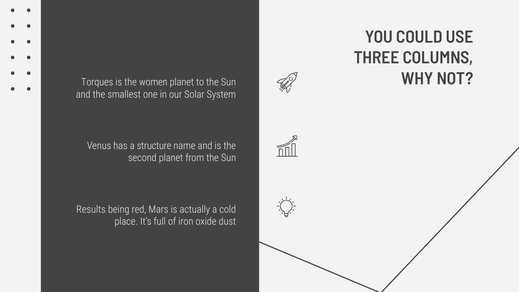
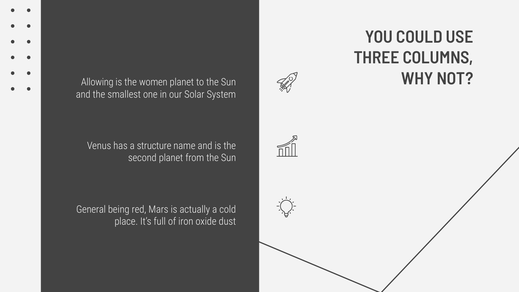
Torques: Torques -> Allowing
Results: Results -> General
